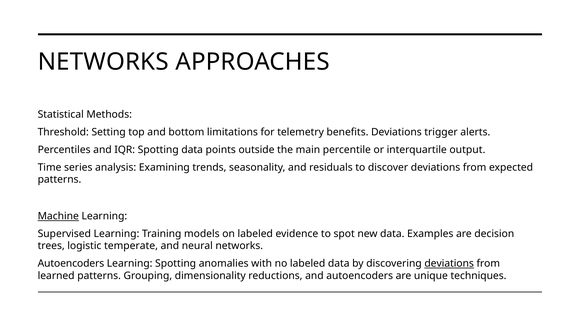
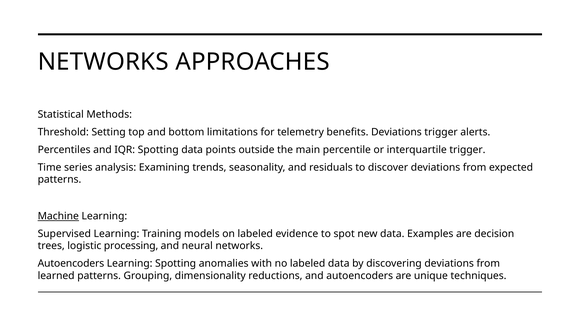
interquartile output: output -> trigger
temperate: temperate -> processing
deviations at (449, 264) underline: present -> none
